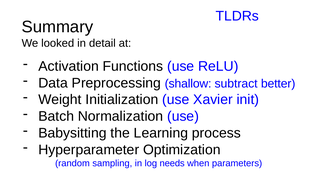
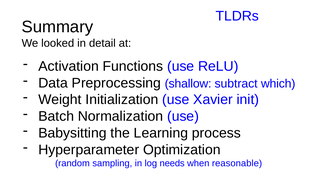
better: better -> which
parameters: parameters -> reasonable
